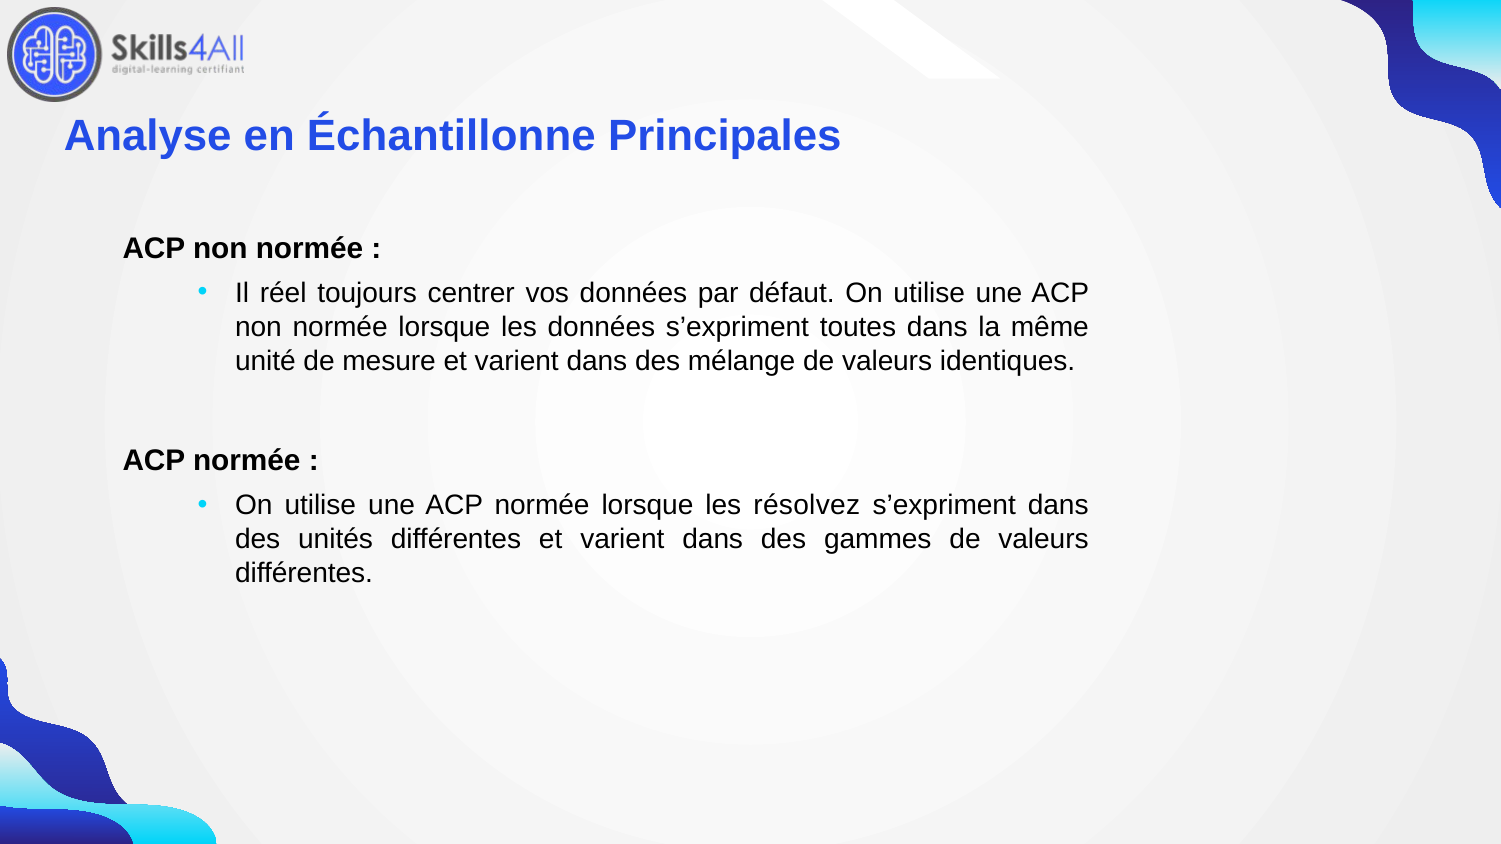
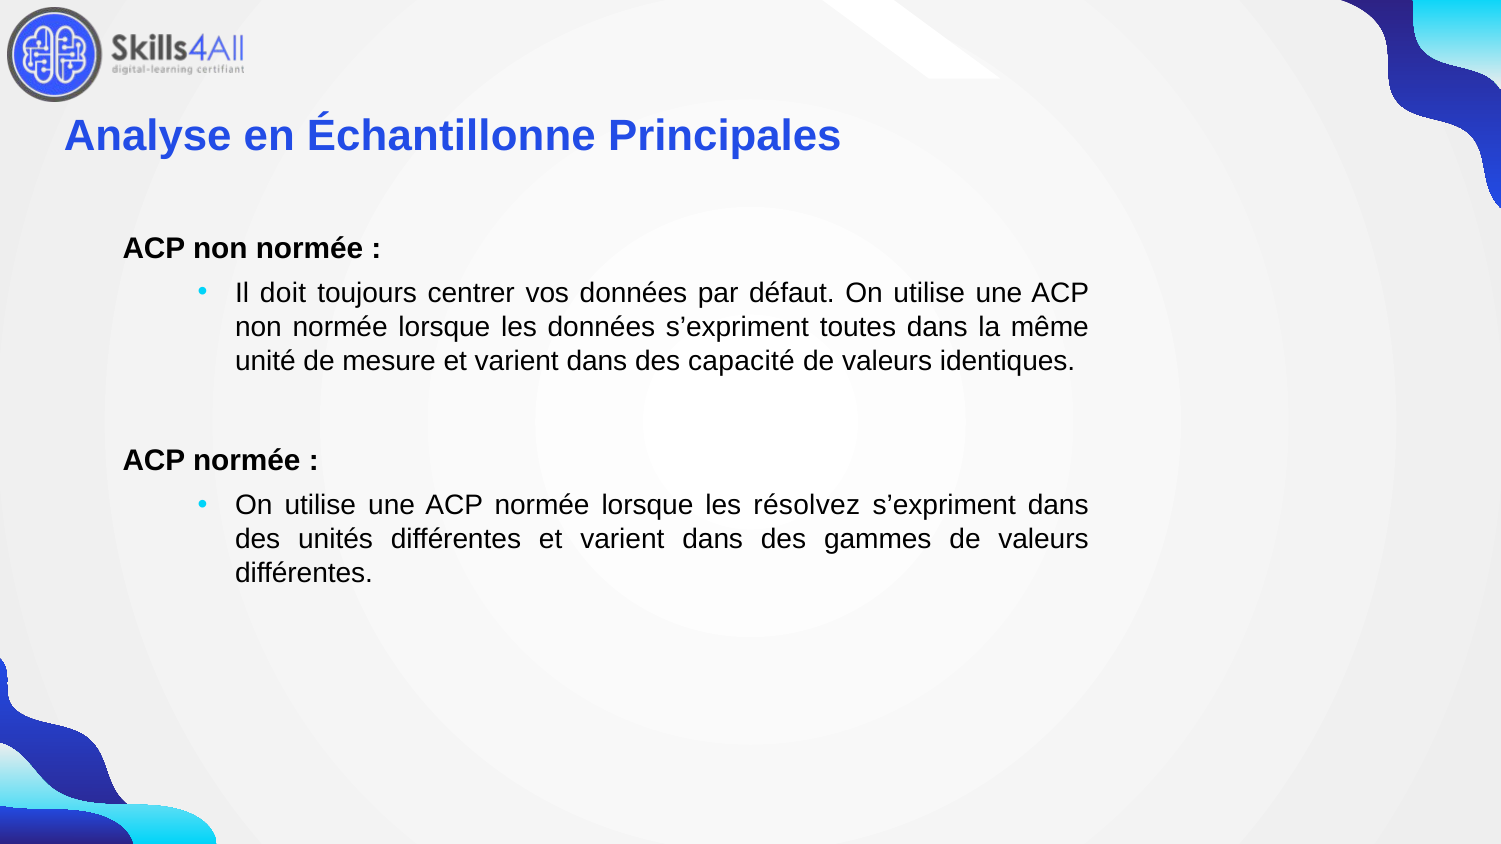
réel: réel -> doit
mélange: mélange -> capacité
